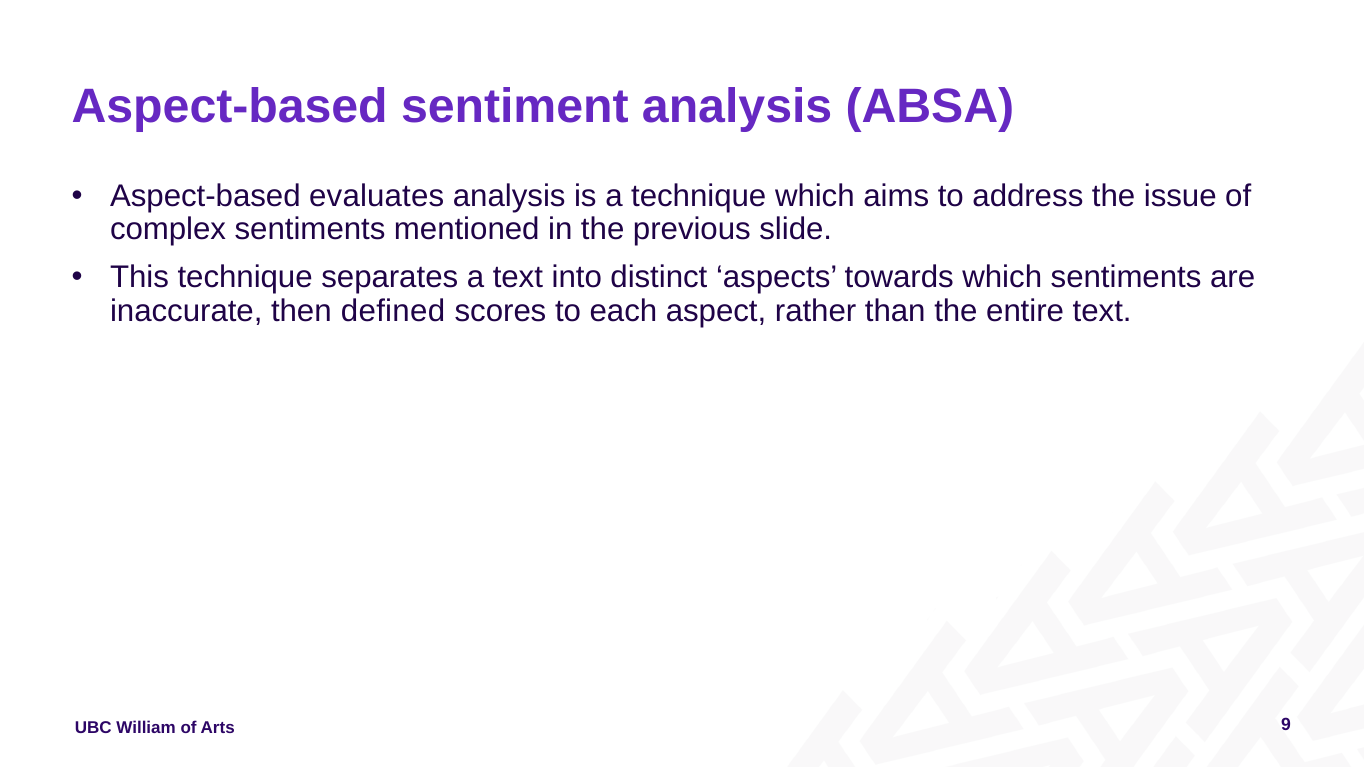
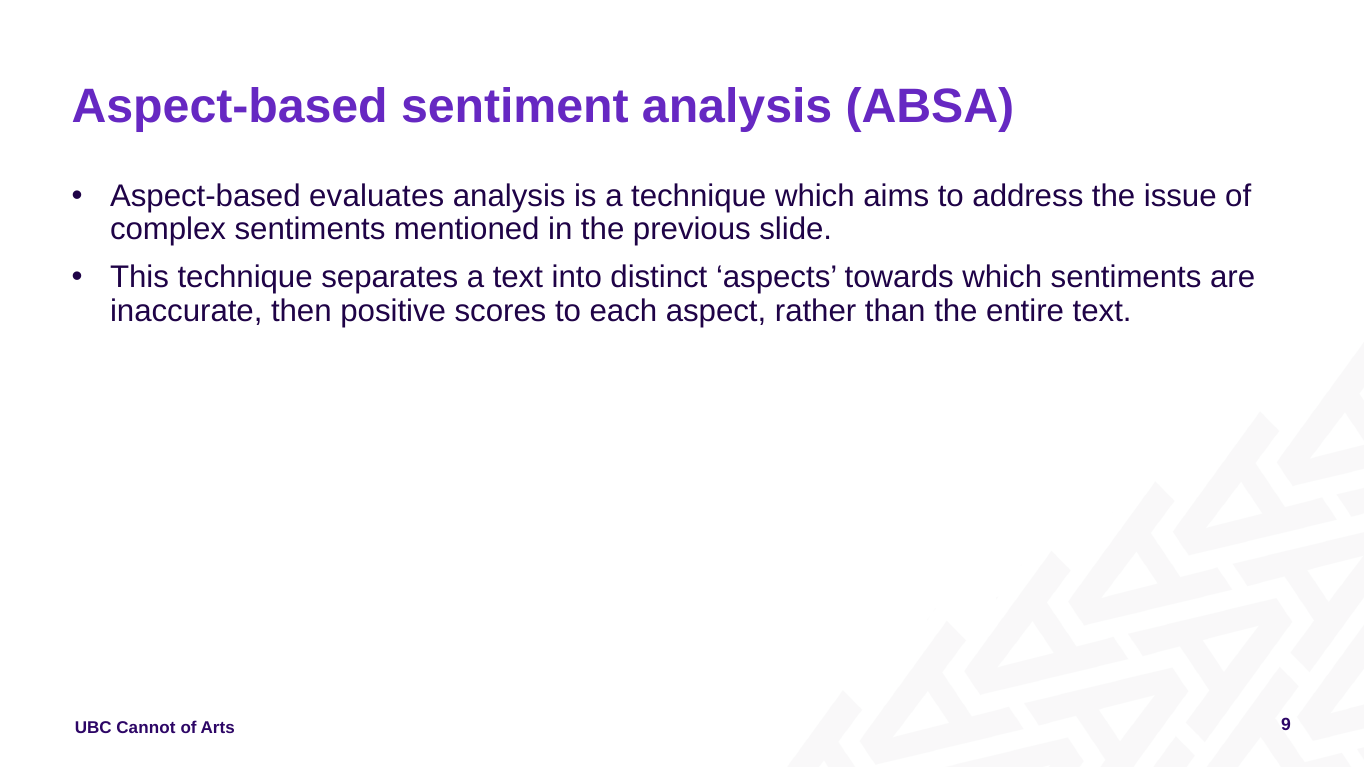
defined: defined -> positive
William: William -> Cannot
